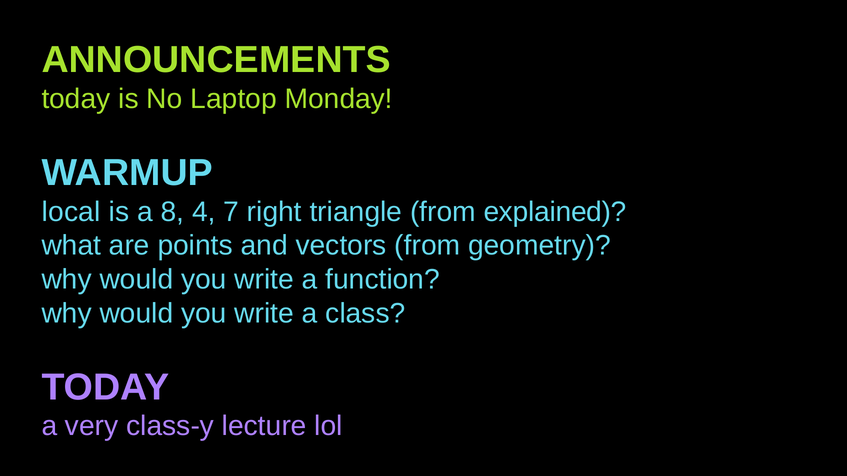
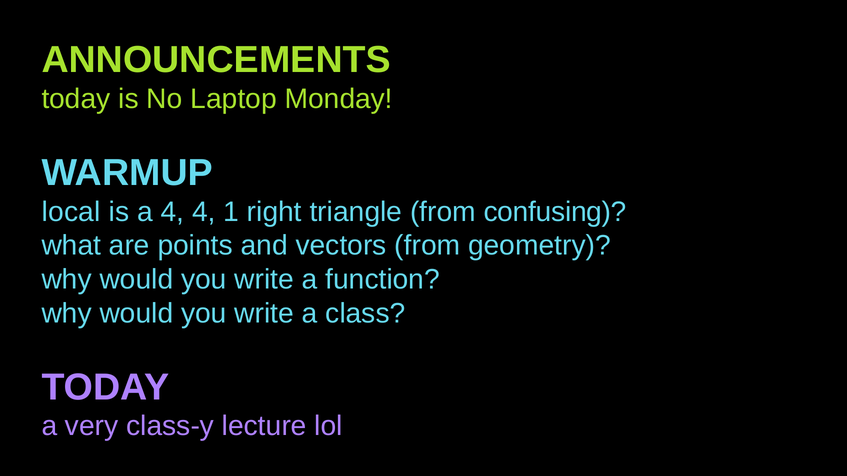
a 8: 8 -> 4
7: 7 -> 1
explained: explained -> confusing
